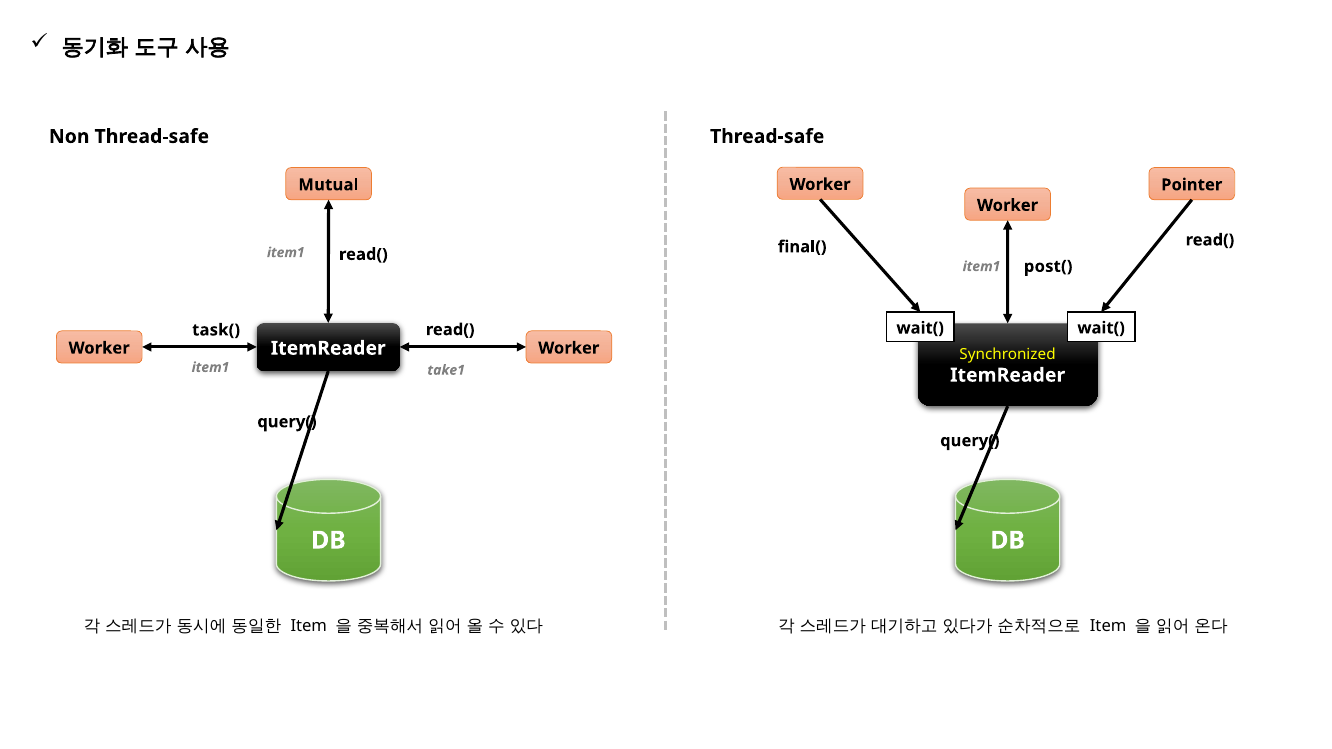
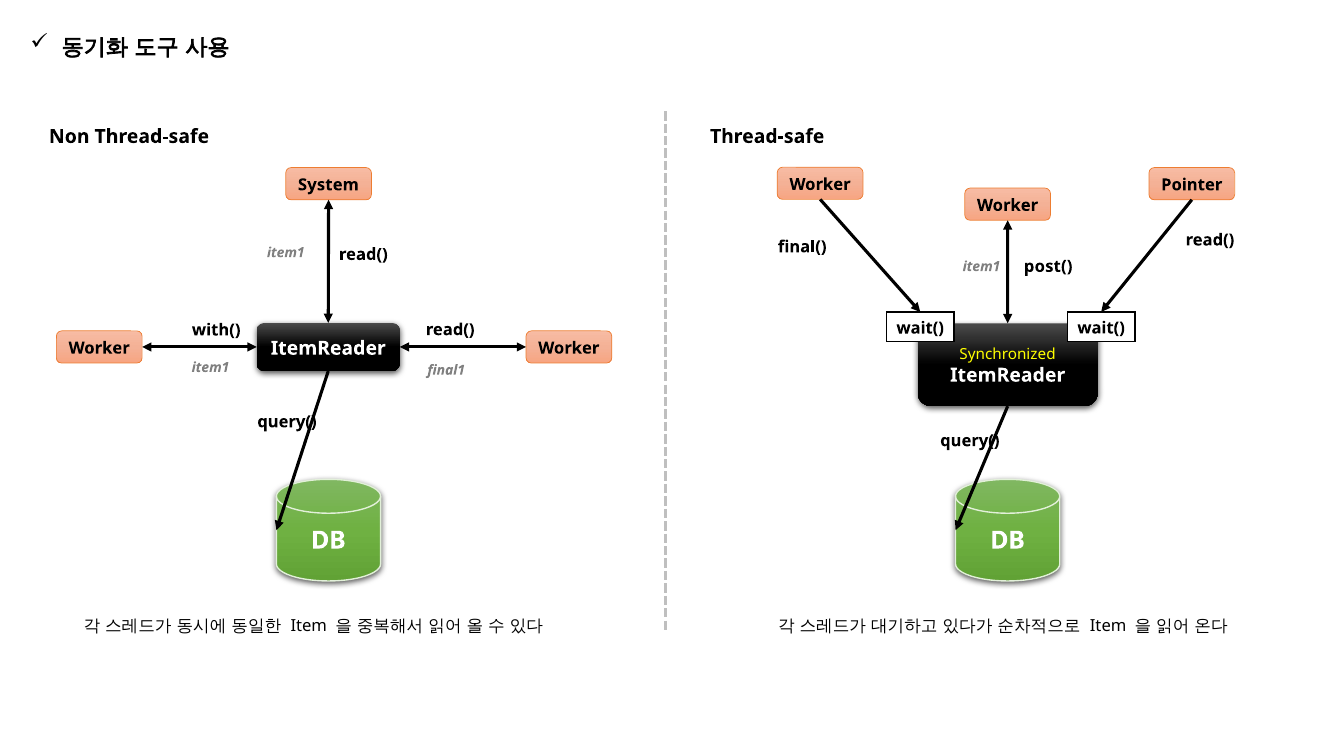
Mutual: Mutual -> System
task(: task( -> with(
take1: take1 -> final1
